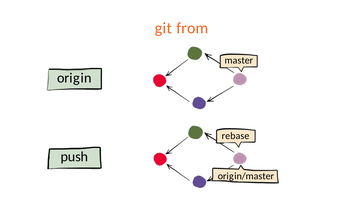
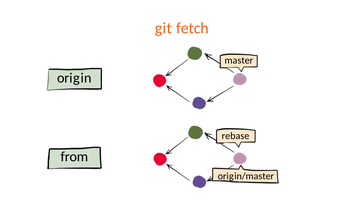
from: from -> fetch
push: push -> from
